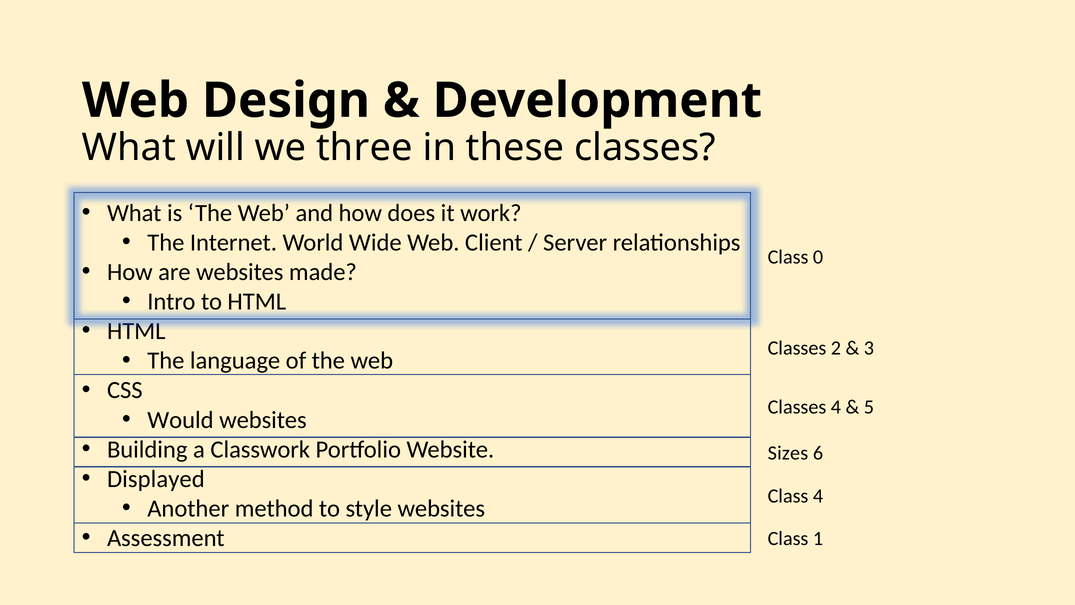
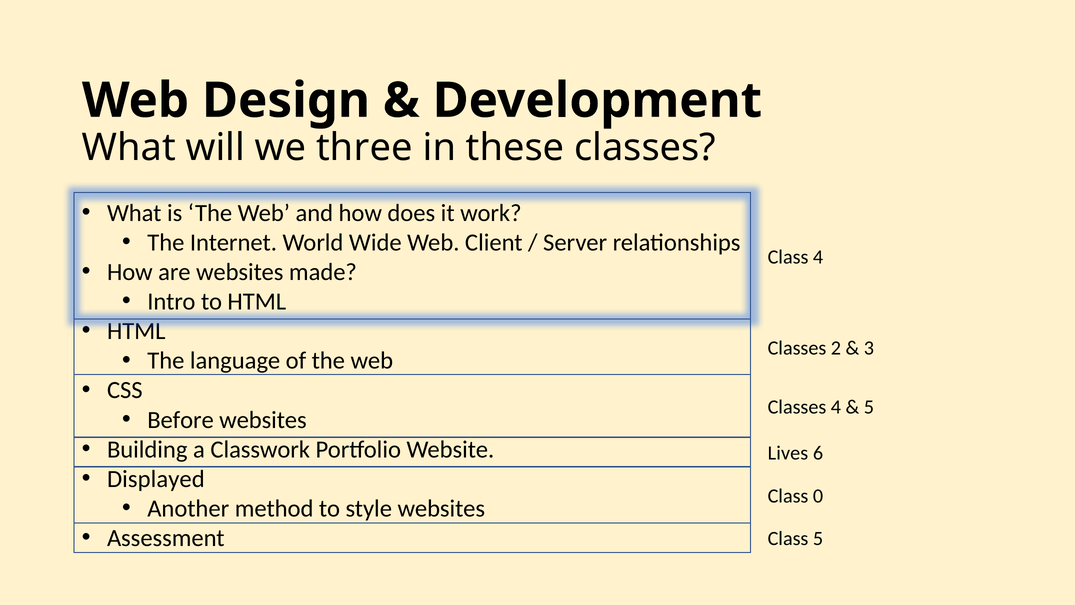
Class 0: 0 -> 4
Would: Would -> Before
Sizes: Sizes -> Lives
Class 4: 4 -> 0
Class 1: 1 -> 5
